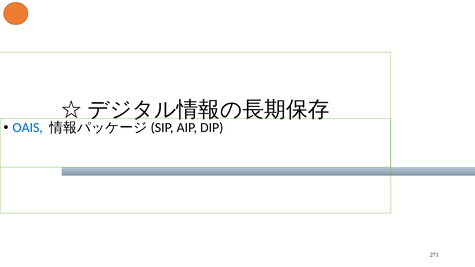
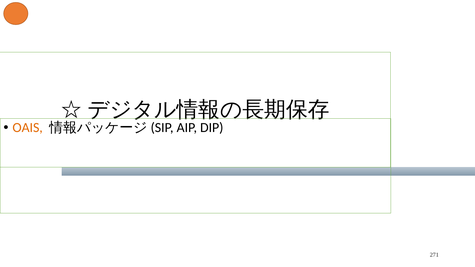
OAIS colour: blue -> orange
